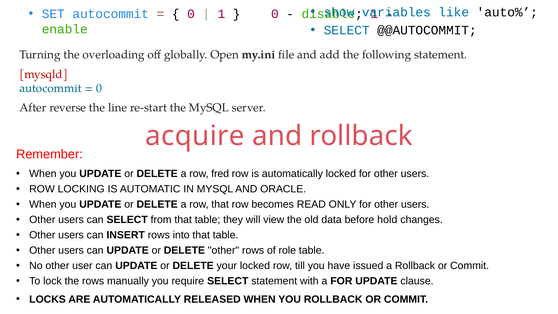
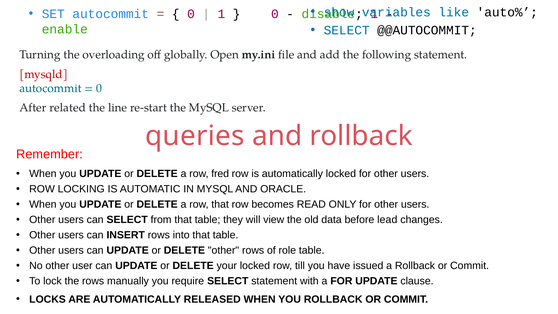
reverse: reverse -> related
acquire: acquire -> queries
hold: hold -> lead
